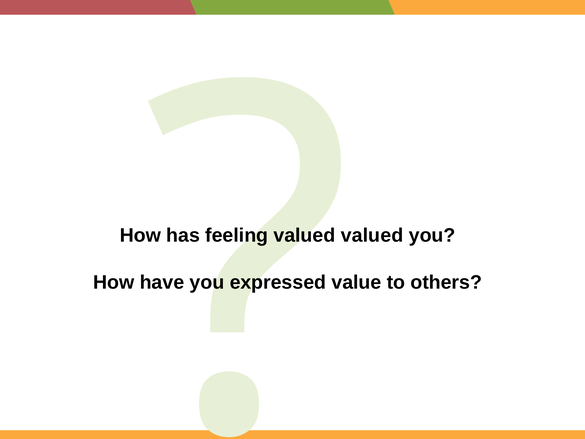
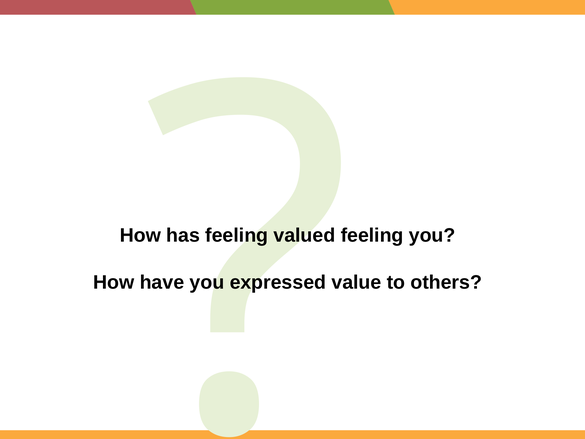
valued at (372, 235): valued -> feeling
